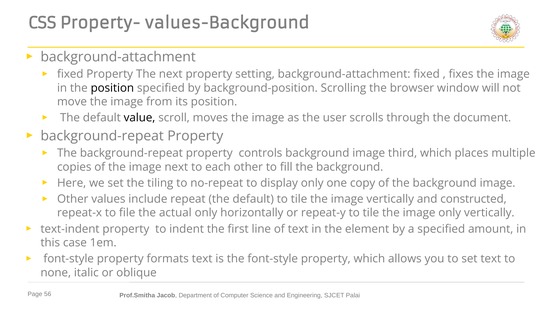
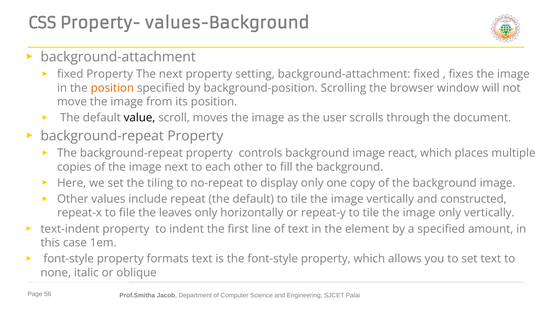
position at (112, 88) colour: black -> orange
third: third -> react
actual: actual -> leaves
